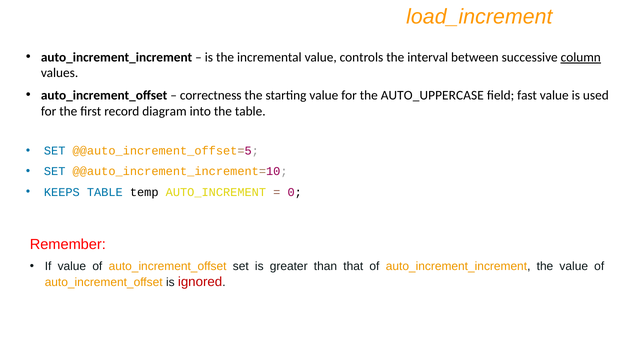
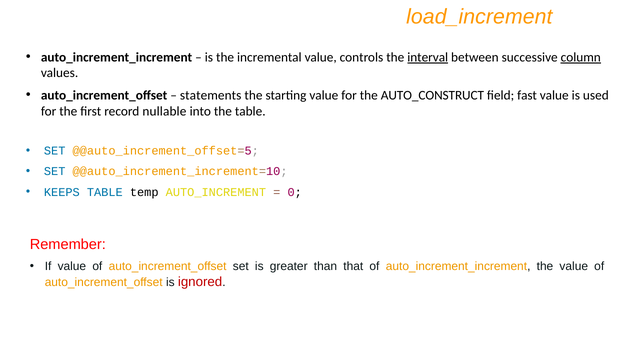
interval underline: none -> present
correctness: correctness -> statements
AUTO_UPPERCASE: AUTO_UPPERCASE -> AUTO_CONSTRUCT
diagram: diagram -> nullable
